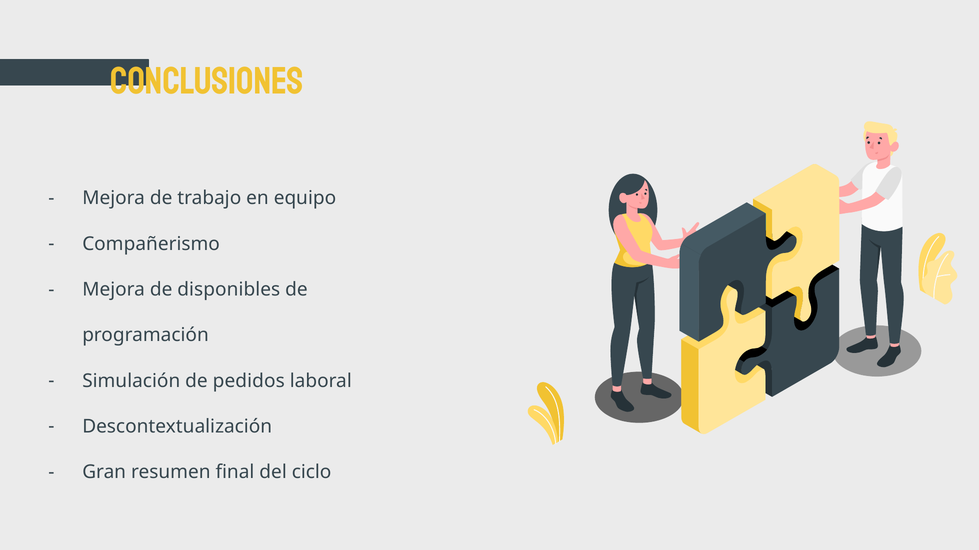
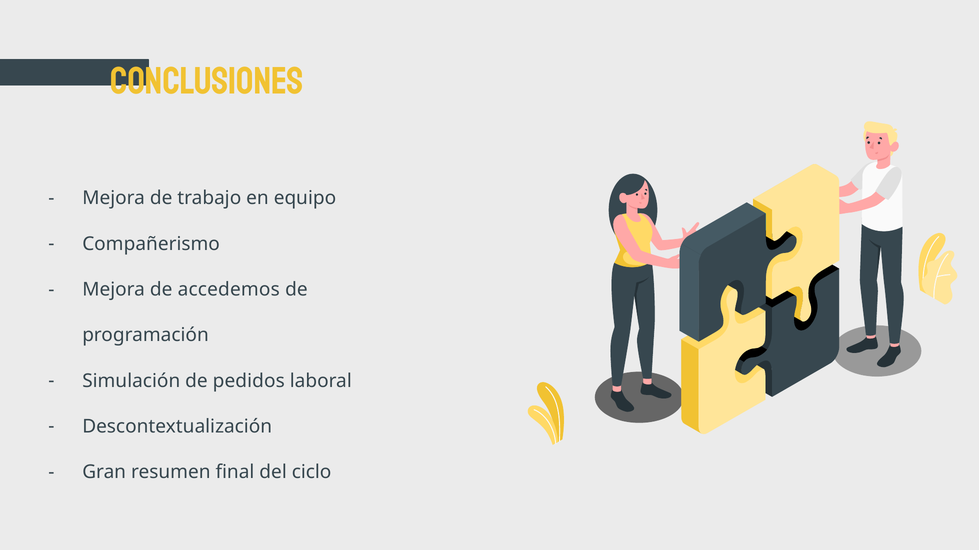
disponibles: disponibles -> accedemos
